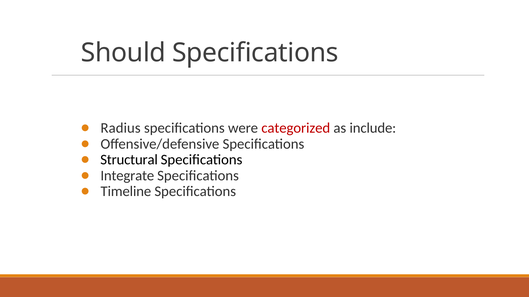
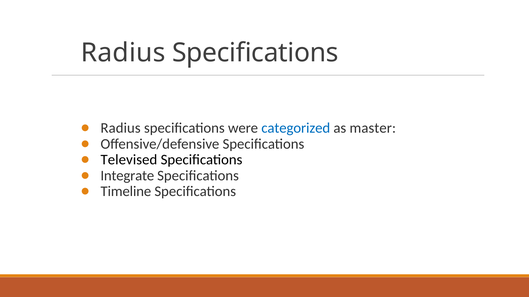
Should at (123, 53): Should -> Radius
categorized colour: red -> blue
include: include -> master
Structural: Structural -> Televised
